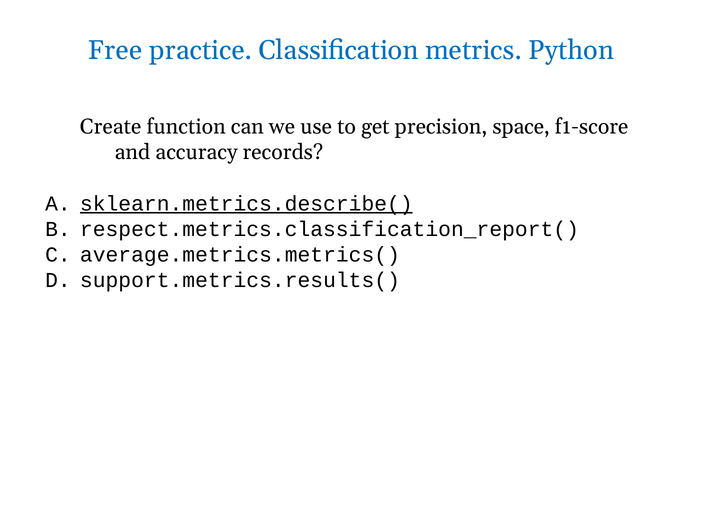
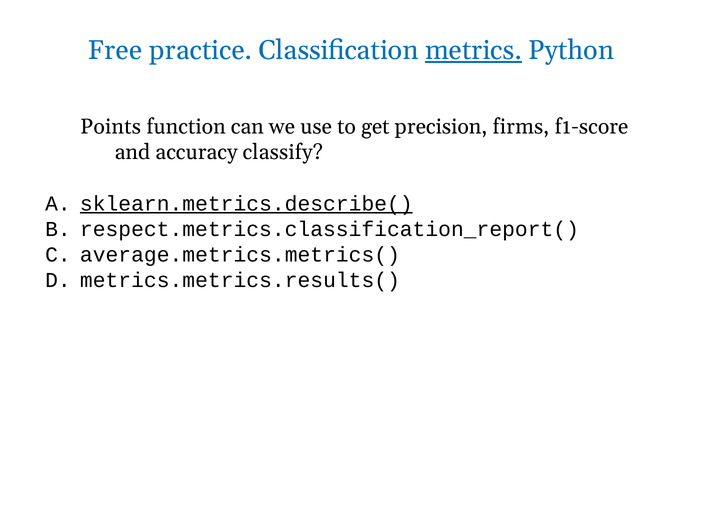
metrics underline: none -> present
Create: Create -> Points
space: space -> firms
records: records -> classify
support.metrics.results(: support.metrics.results( -> metrics.metrics.results(
